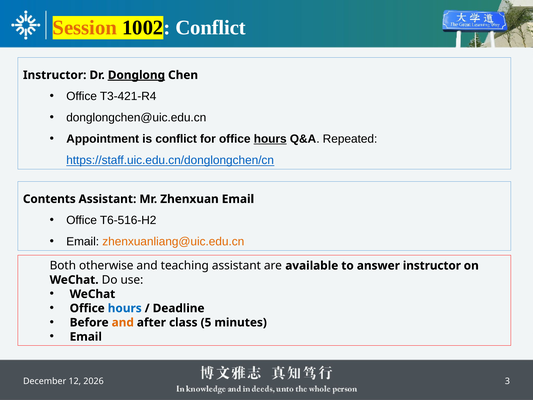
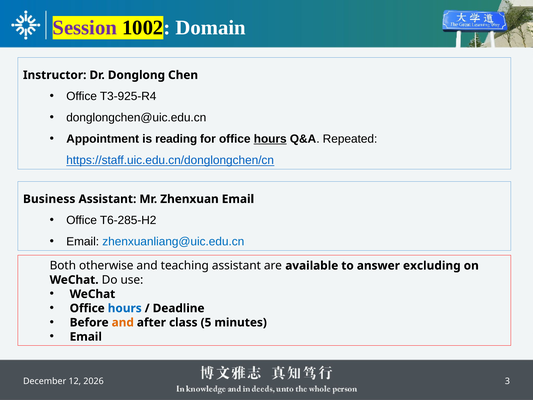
Session colour: orange -> purple
1002 Conflict: Conflict -> Domain
Donglong underline: present -> none
T3-421-R4: T3-421-R4 -> T3-925-R4
is conflict: conflict -> reading
Contents: Contents -> Business
T6-516-H2: T6-516-H2 -> T6-285-H2
zhenxuanliang@uic.edu.cn colour: orange -> blue
answer instructor: instructor -> excluding
